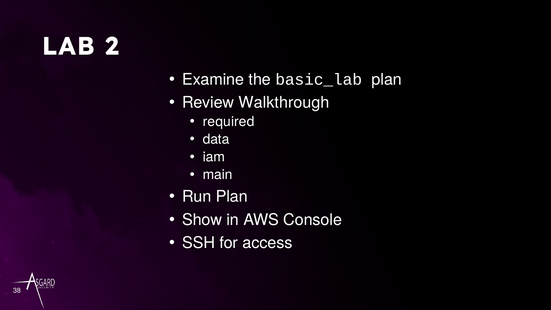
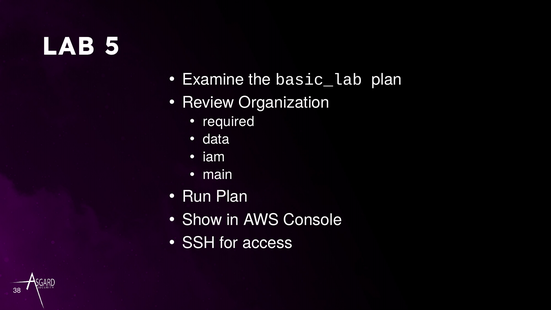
2: 2 -> 5
Walkthrough: Walkthrough -> Organization
